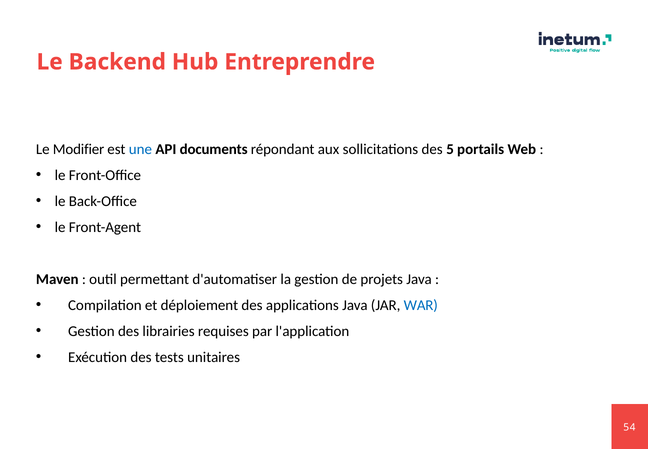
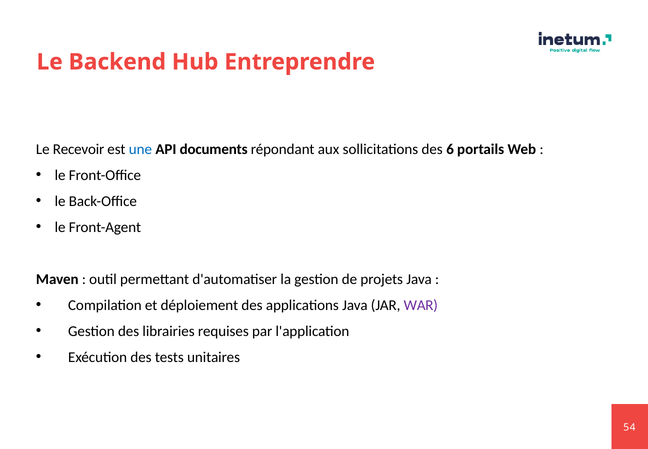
Modifier: Modifier -> Recevoir
5: 5 -> 6
WAR colour: blue -> purple
